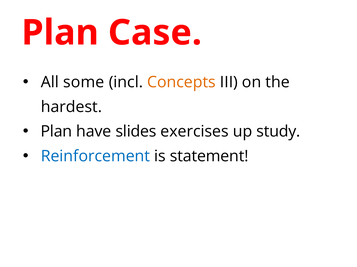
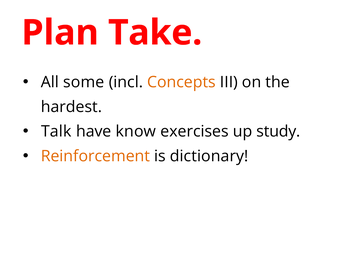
Case: Case -> Take
Plan at (56, 132): Plan -> Talk
slides: slides -> know
Reinforcement colour: blue -> orange
statement: statement -> dictionary
